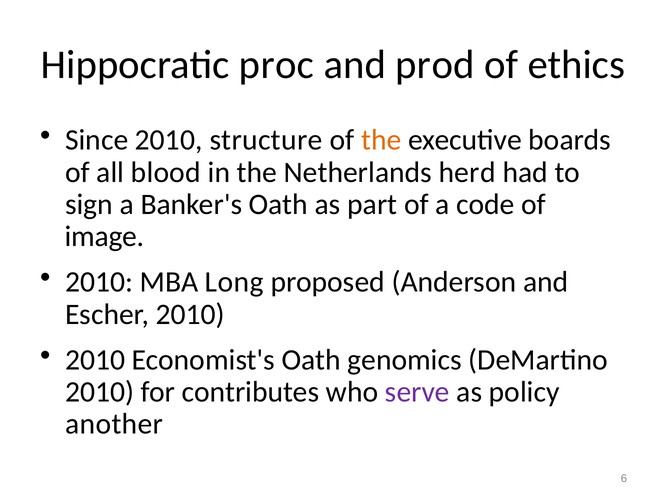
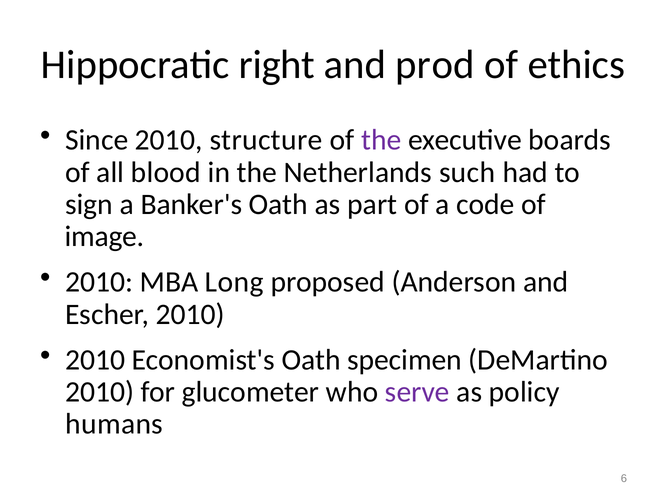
proc: proc -> right
the at (381, 140) colour: orange -> purple
herd: herd -> such
genomics: genomics -> specimen
contributes: contributes -> glucometer
another: another -> humans
